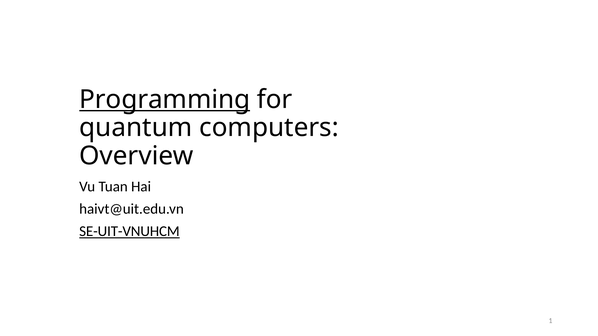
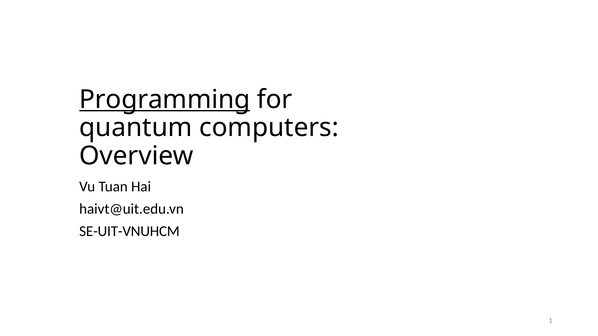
SE-UIT-VNUHCM underline: present -> none
